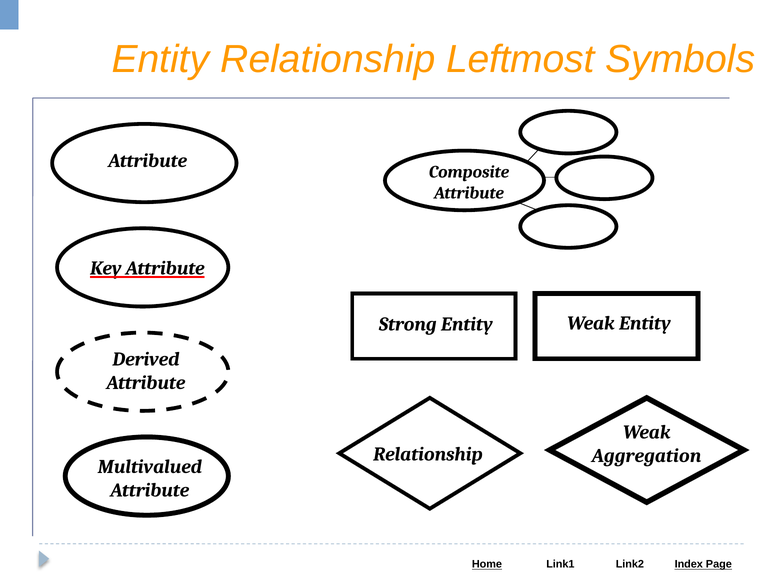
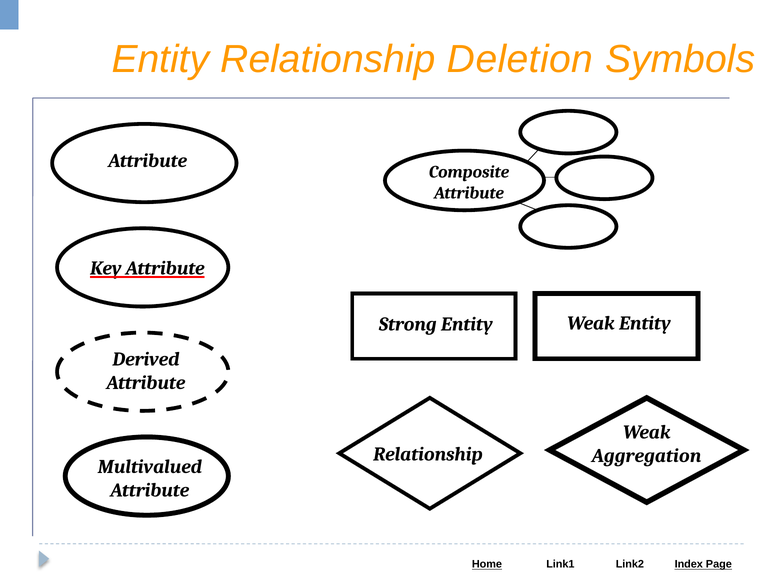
Leftmost: Leftmost -> Deletion
